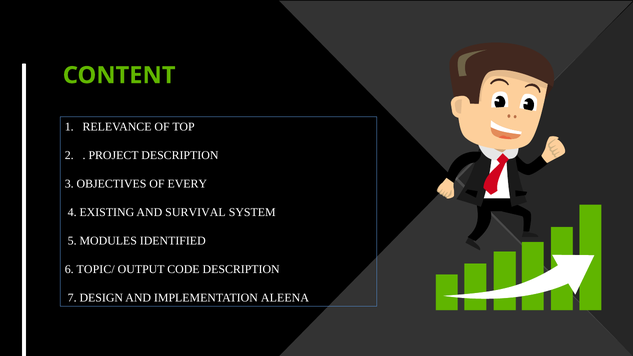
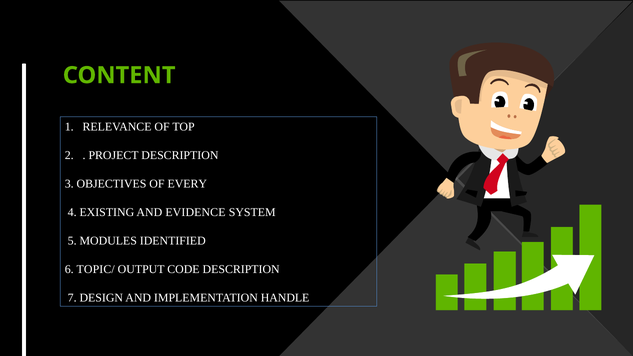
SURVIVAL: SURVIVAL -> EVIDENCE
ALEENA: ALEENA -> HANDLE
